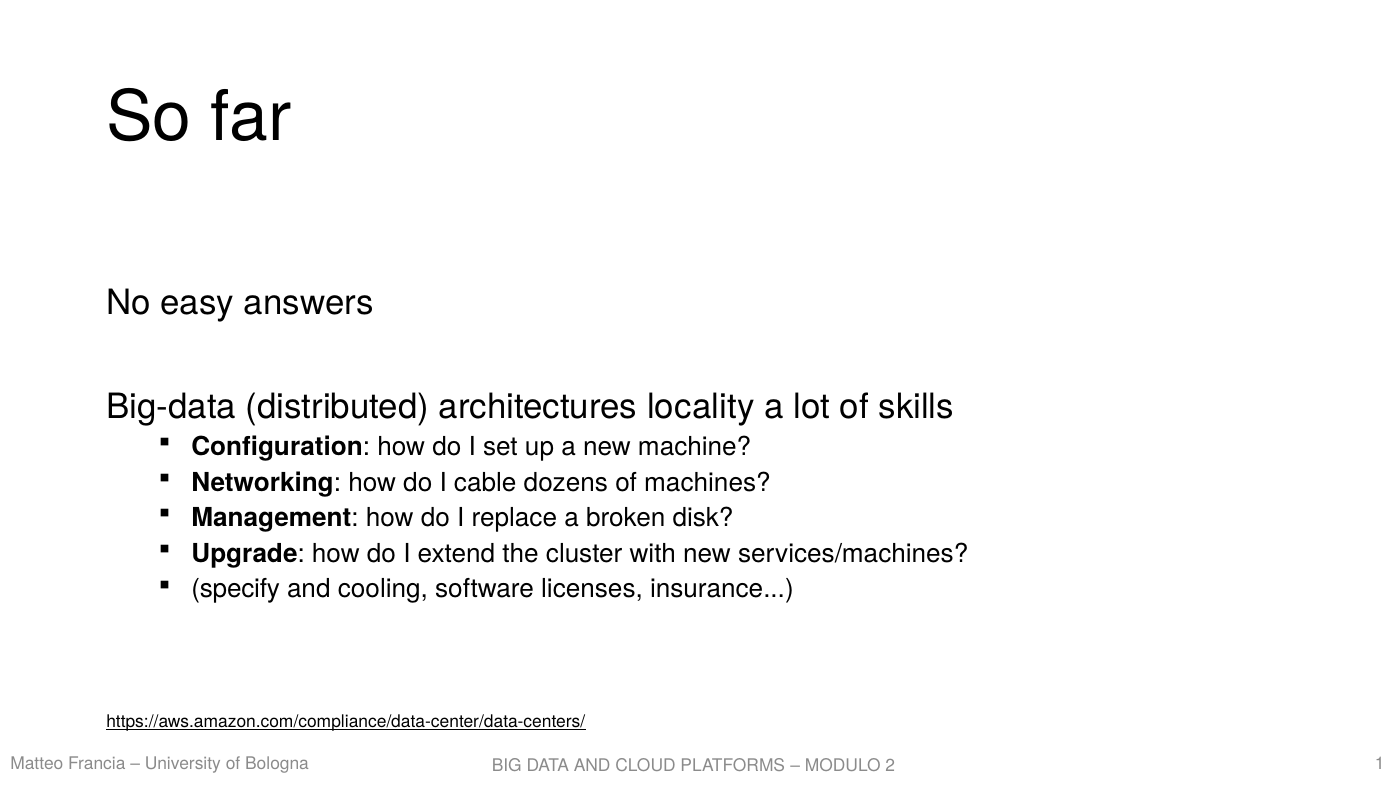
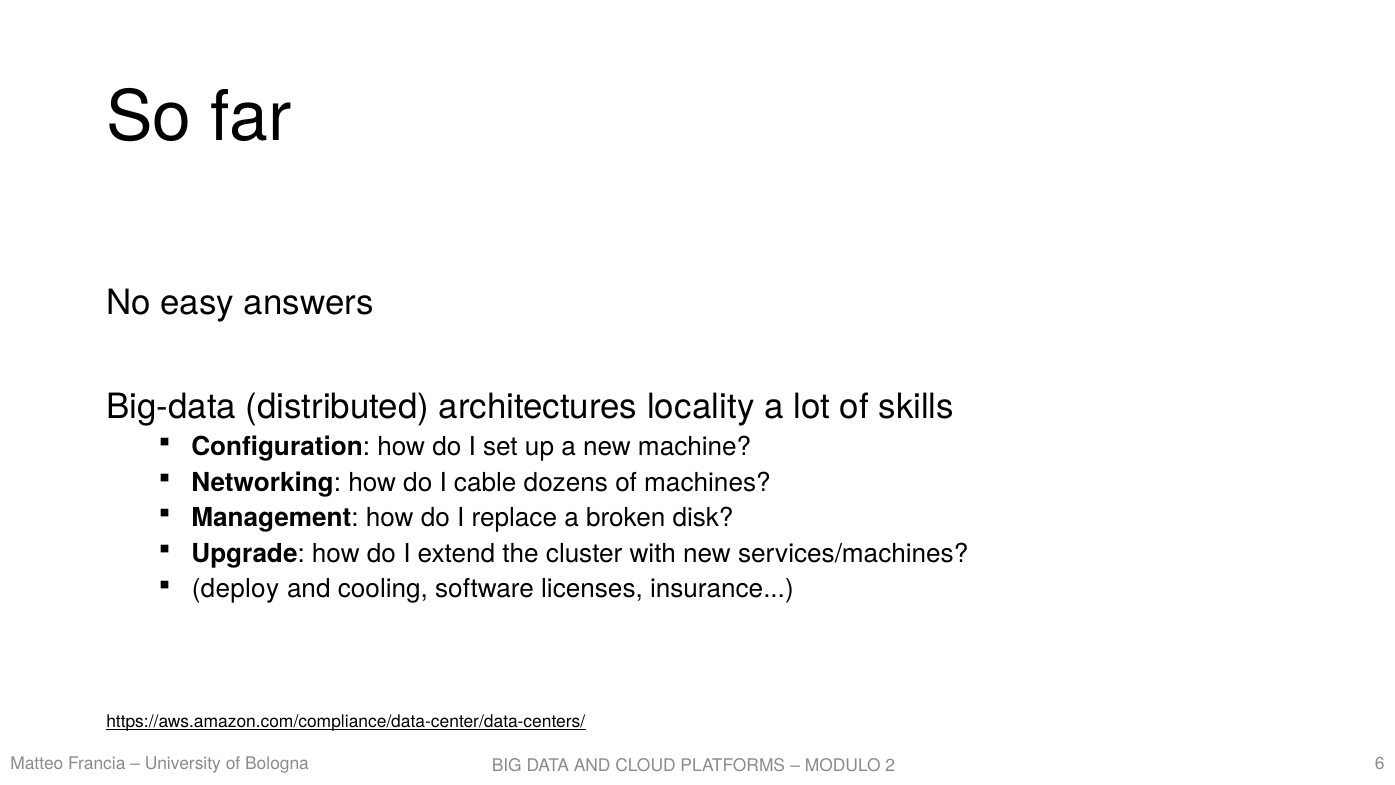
specify: specify -> deploy
1: 1 -> 6
